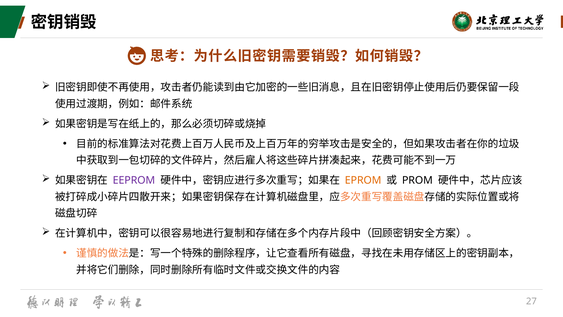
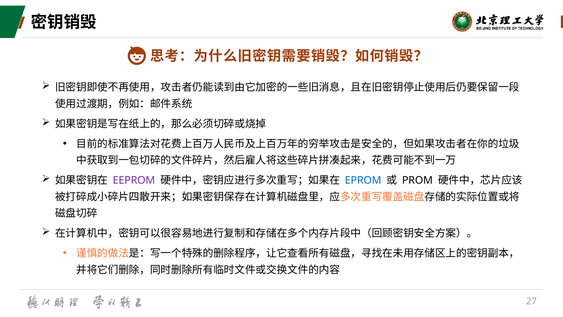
EPROM colour: orange -> blue
